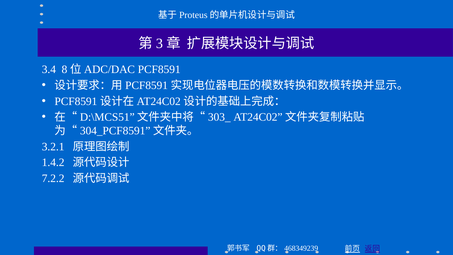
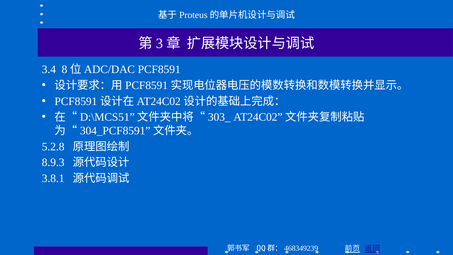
3.2.1: 3.2.1 -> 5.2.8
1.4.2: 1.4.2 -> 8.9.3
7.2.2: 7.2.2 -> 3.8.1
